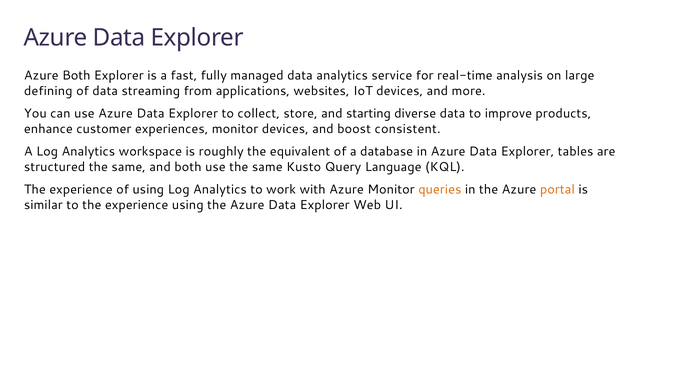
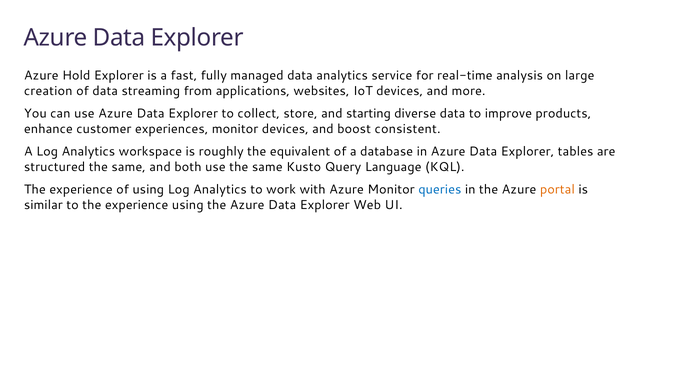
Azure Both: Both -> Hold
defining: defining -> creation
queries colour: orange -> blue
